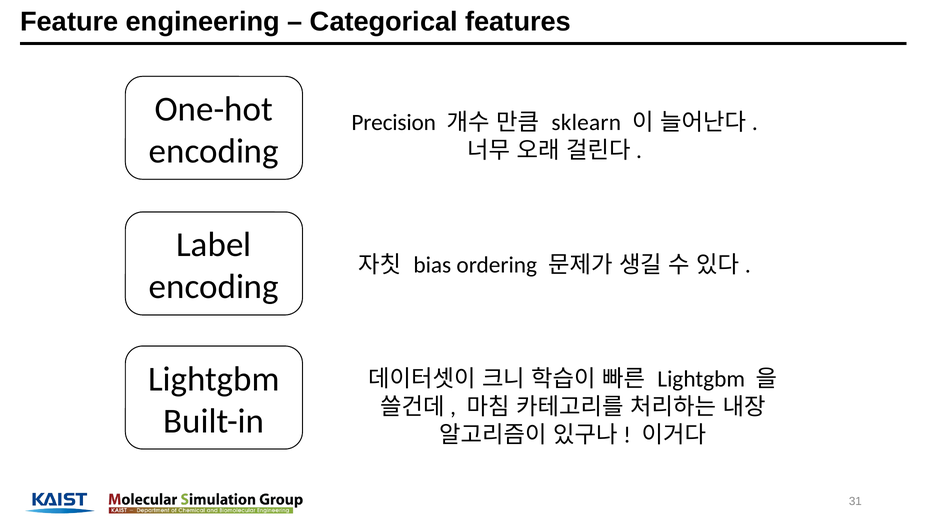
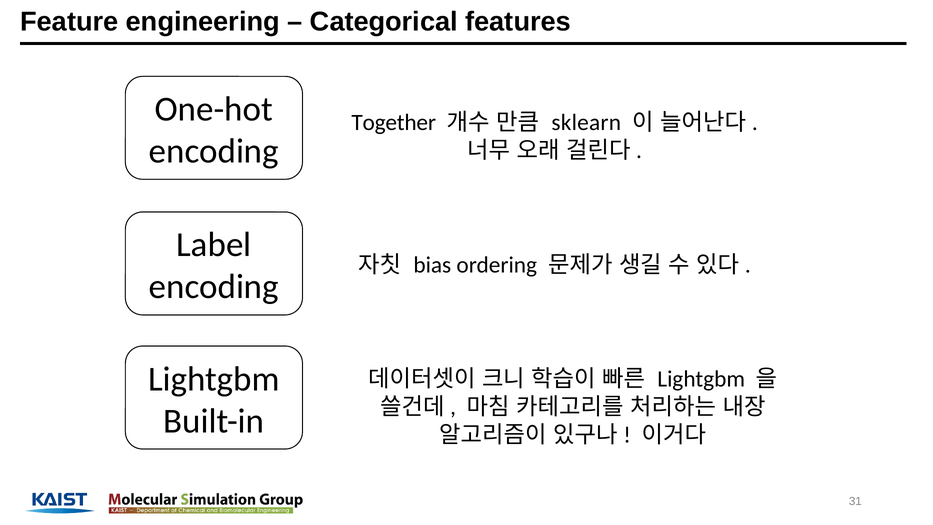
Precision: Precision -> Together
